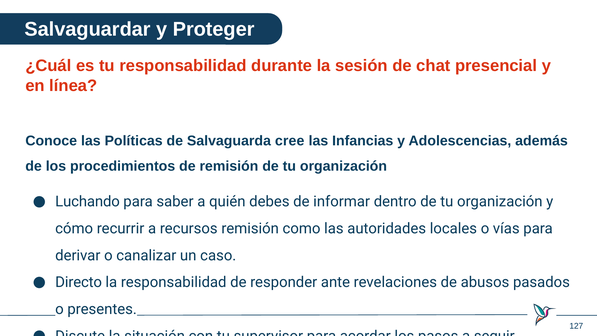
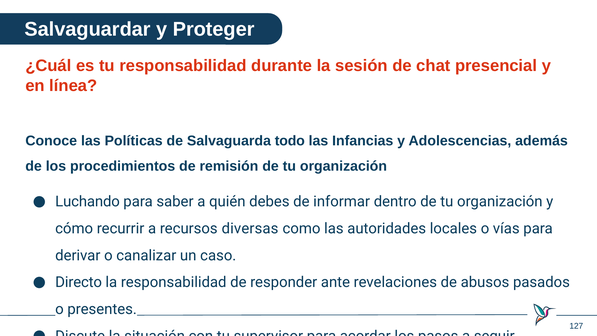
cree: cree -> todo
recursos remisión: remisión -> diversas
